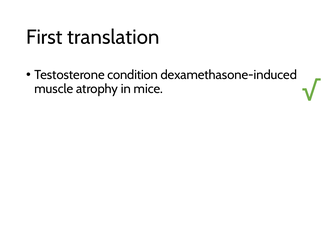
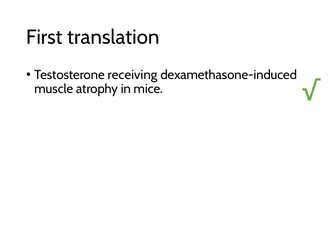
condition: condition -> receiving
